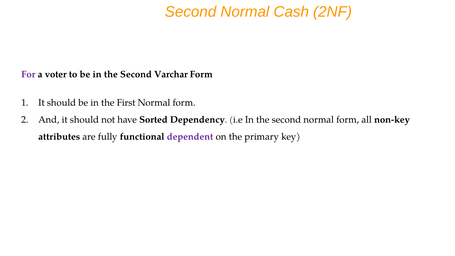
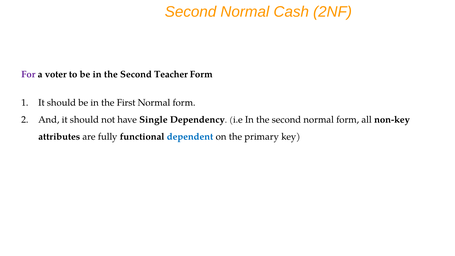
Varchar: Varchar -> Teacher
Sorted: Sorted -> Single
dependent colour: purple -> blue
